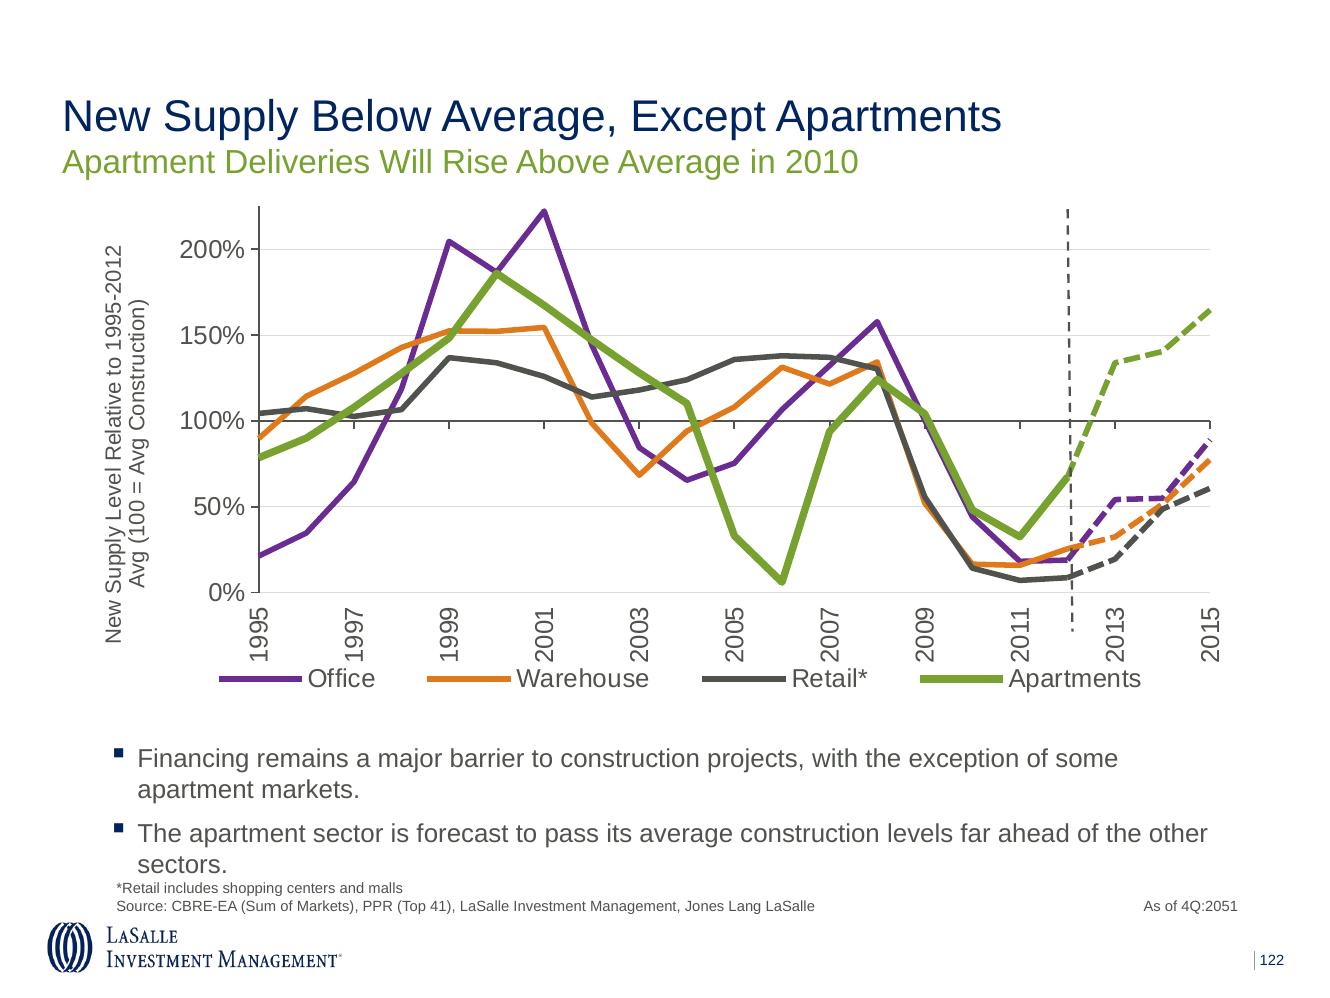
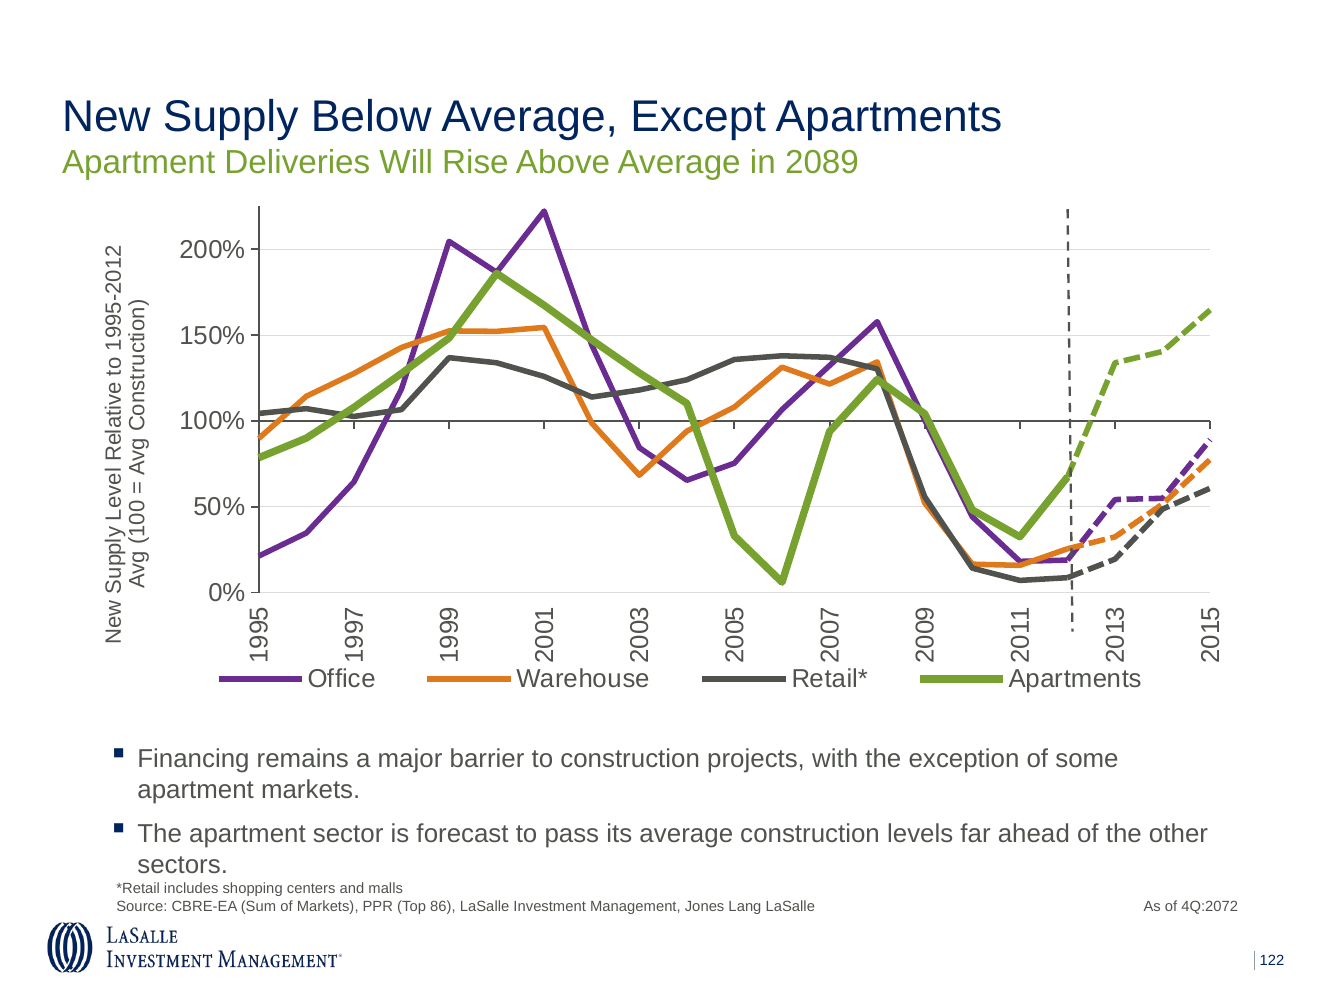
2010: 2010 -> 2089
41: 41 -> 86
4Q:2051: 4Q:2051 -> 4Q:2072
